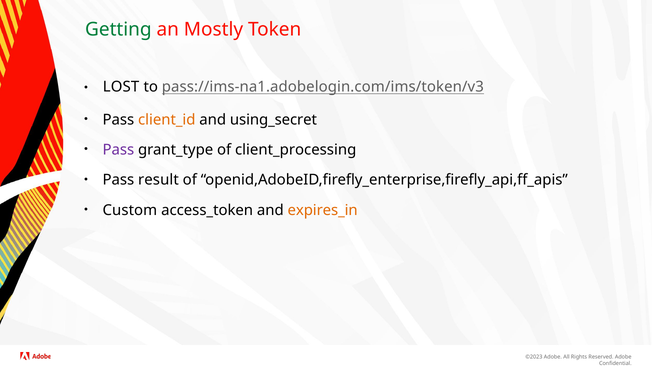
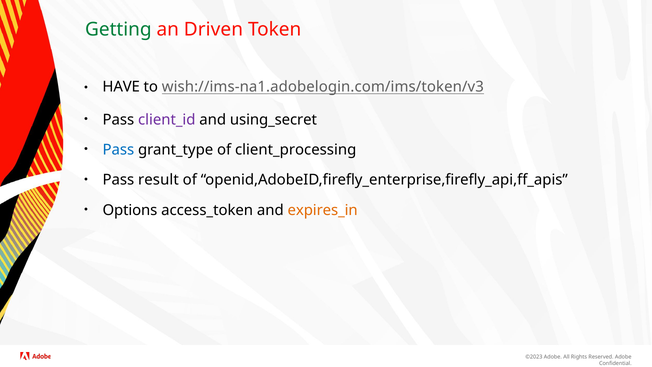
Mostly: Mostly -> Driven
LOST: LOST -> HAVE
pass://ims-na1.adobelogin.com/ims/token/v3: pass://ims-na1.adobelogin.com/ims/token/v3 -> wish://ims-na1.adobelogin.com/ims/token/v3
client_id colour: orange -> purple
Pass at (118, 150) colour: purple -> blue
Custom: Custom -> Options
